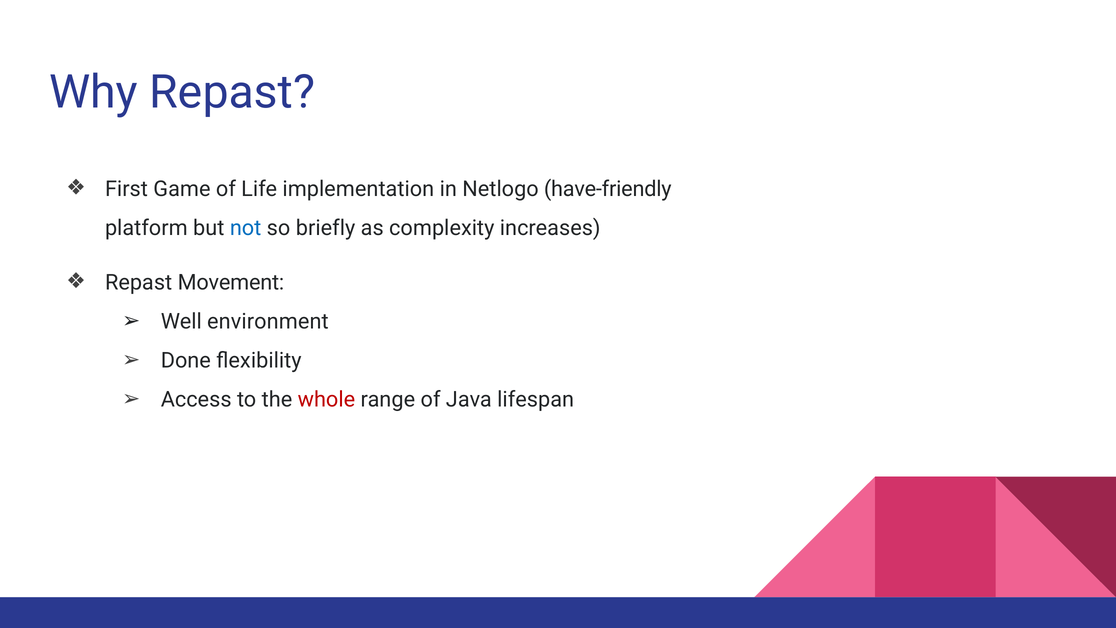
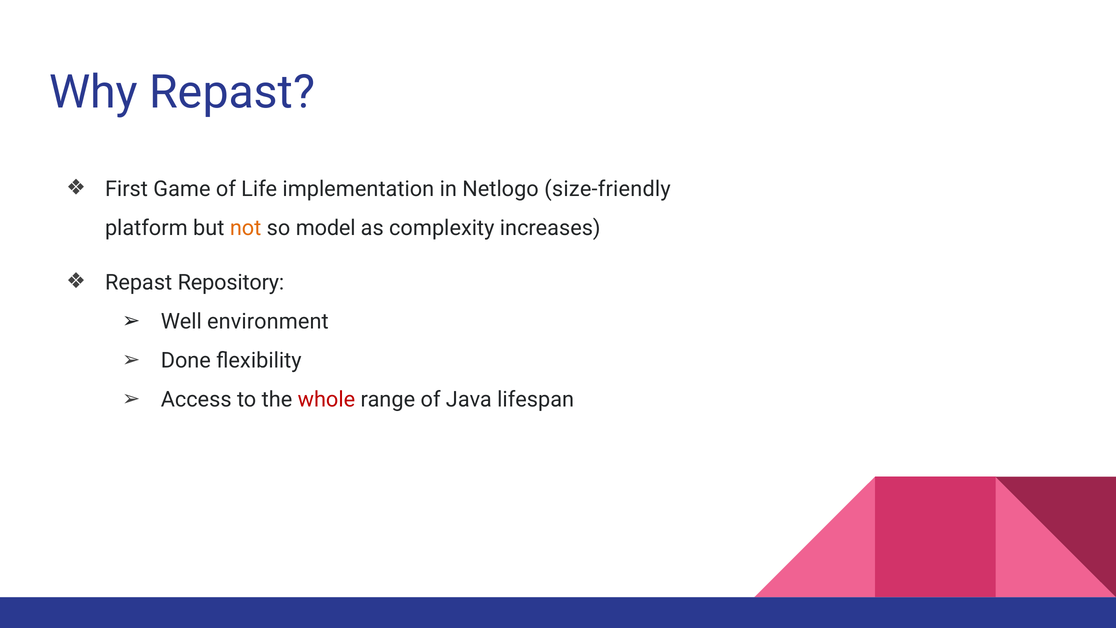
have-friendly: have-friendly -> size-friendly
not colour: blue -> orange
briefly: briefly -> model
Movement: Movement -> Repository
